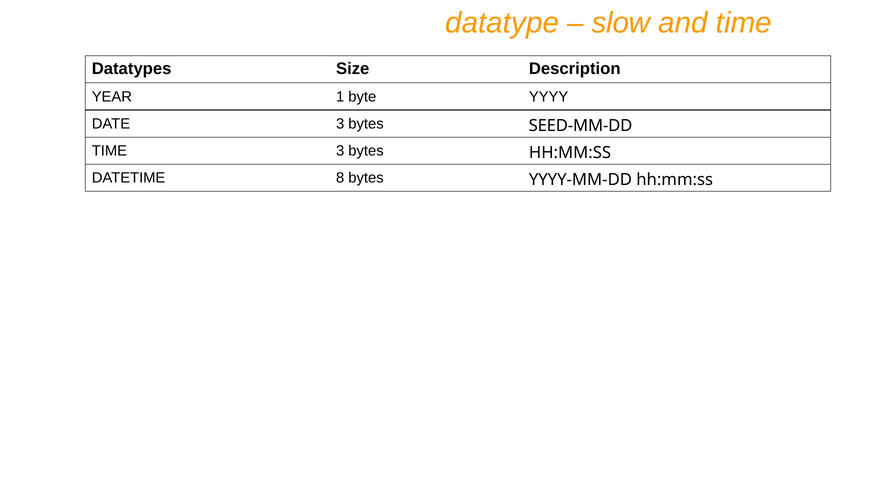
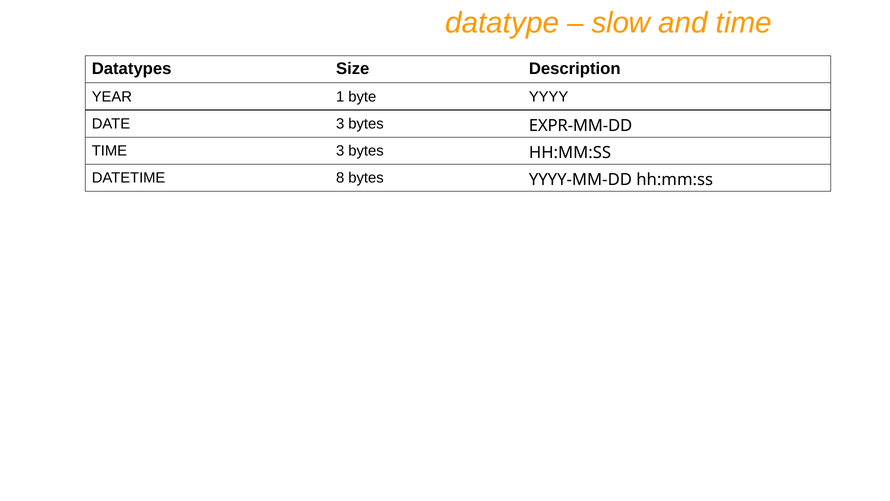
SEED-MM-DD: SEED-MM-DD -> EXPR-MM-DD
